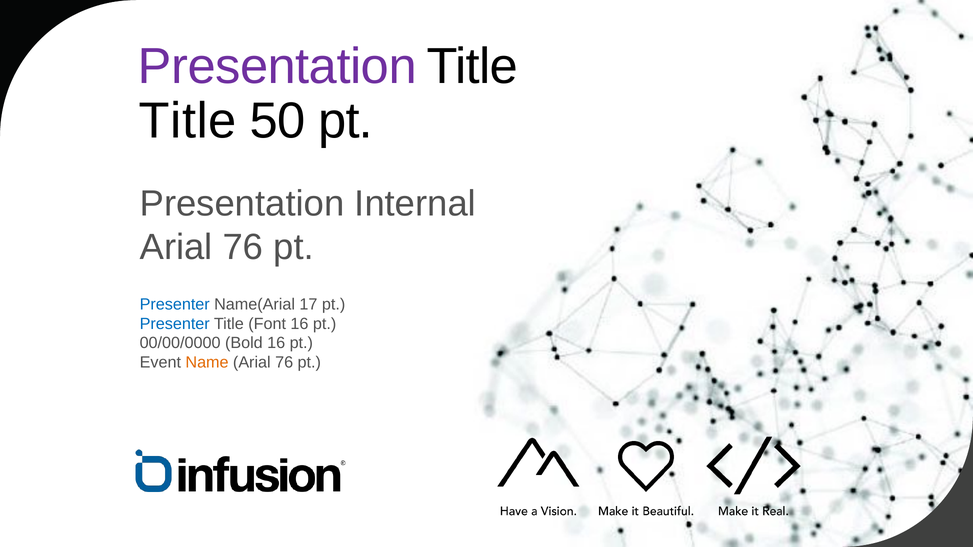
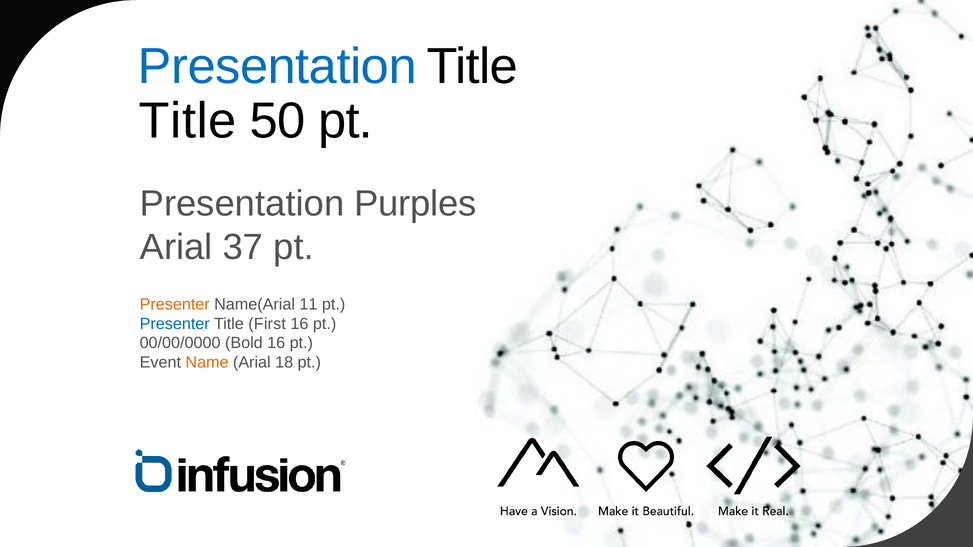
Presentation at (277, 67) colour: purple -> blue
Internal: Internal -> Purples
76 at (243, 247): 76 -> 37
Presenter at (175, 304) colour: blue -> orange
17: 17 -> 11
Font: Font -> First
76 at (284, 363): 76 -> 18
